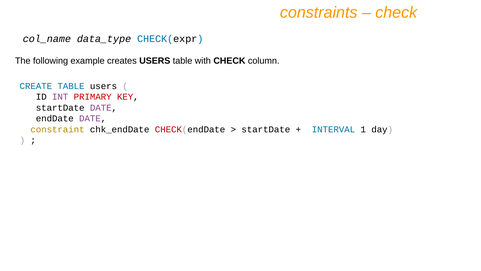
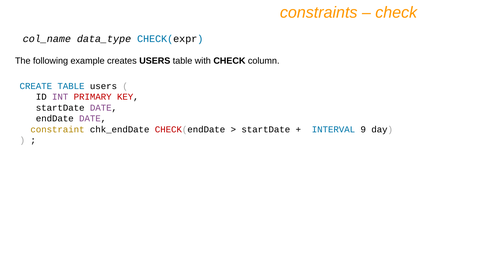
1: 1 -> 9
